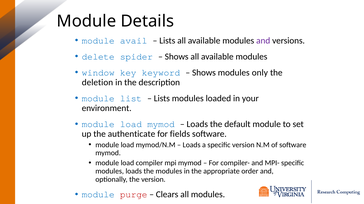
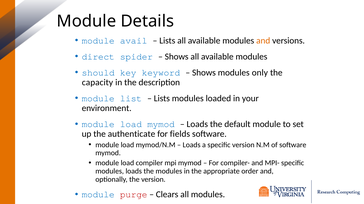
and at (263, 41) colour: purple -> orange
delete: delete -> direct
window: window -> should
deletion: deletion -> capacity
